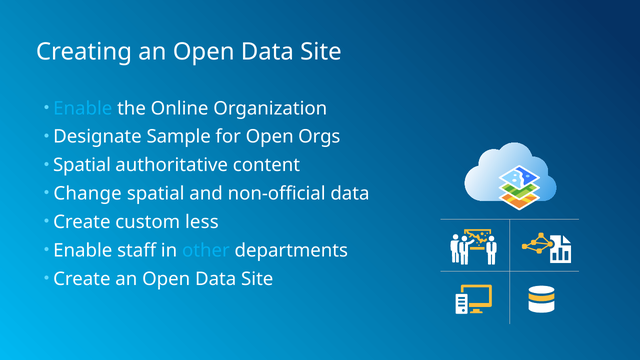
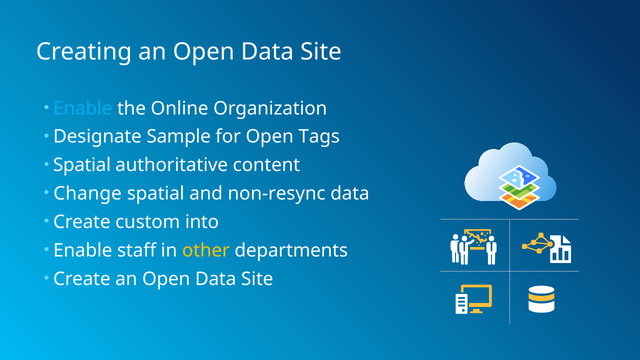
Orgs: Orgs -> Tags
non-official: non-official -> non-resync
less: less -> into
other colour: light blue -> yellow
